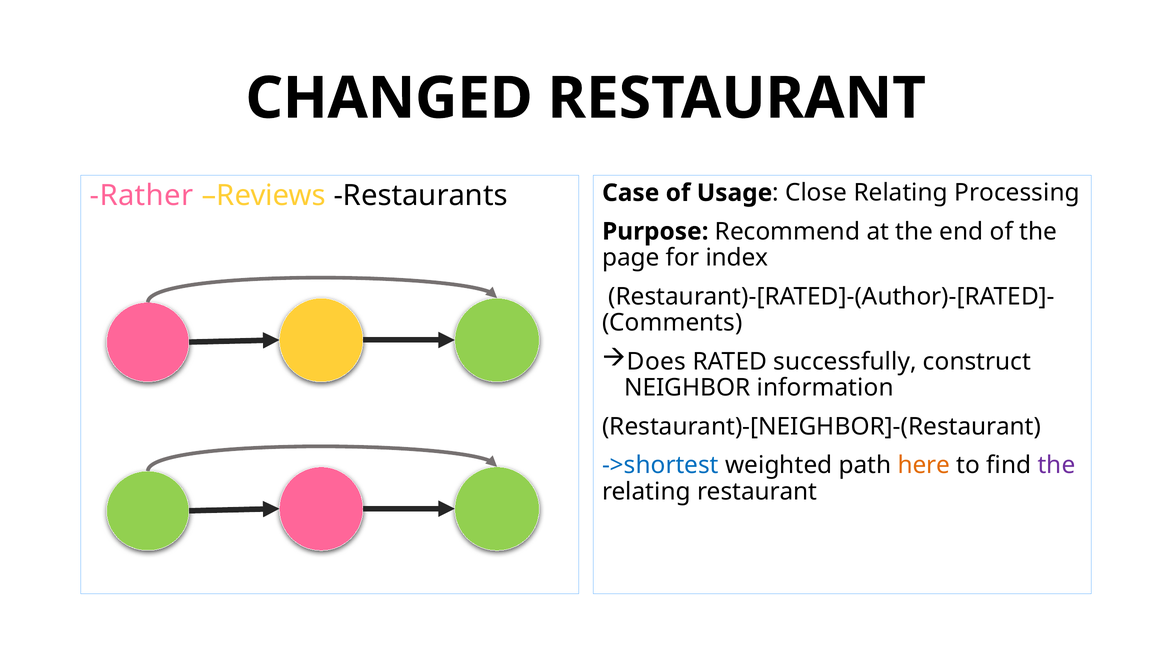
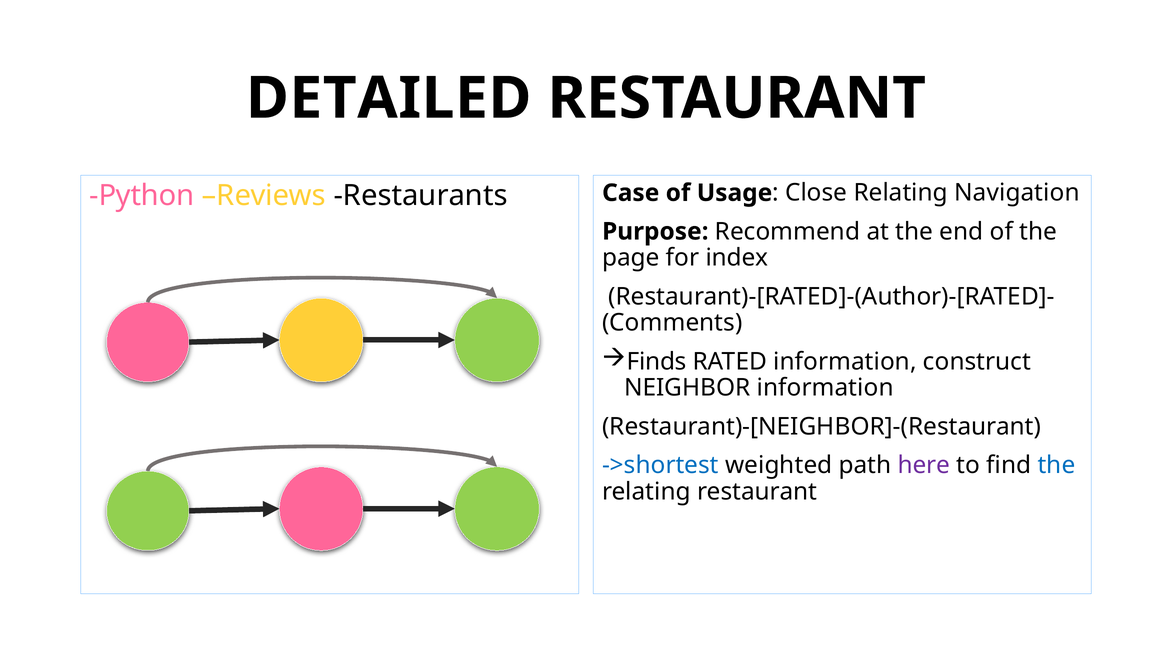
CHANGED: CHANGED -> DETAILED
Rather: Rather -> Python
Processing: Processing -> Navigation
Does: Does -> Finds
RATED successfully: successfully -> information
here colour: orange -> purple
the at (1056, 465) colour: purple -> blue
